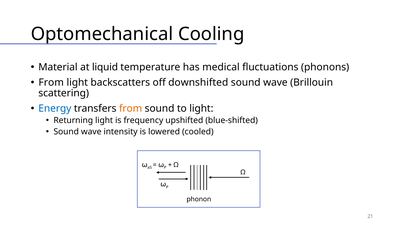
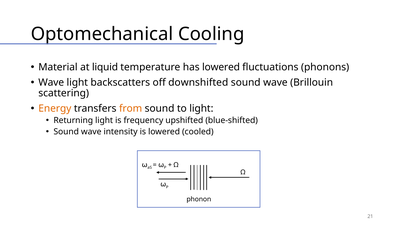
has medical: medical -> lowered
From at (51, 83): From -> Wave
Energy colour: blue -> orange
